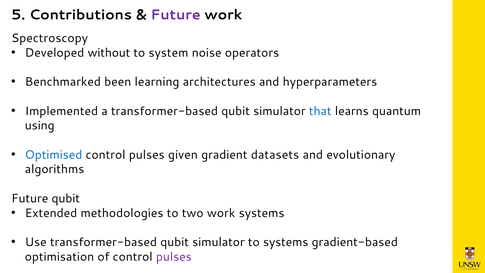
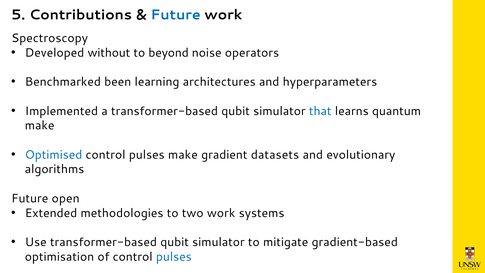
Future at (176, 15) colour: purple -> blue
system: system -> beyond
using at (40, 126): using -> make
pulses given: given -> make
Future qubit: qubit -> open
to systems: systems -> mitigate
pulses at (174, 257) colour: purple -> blue
